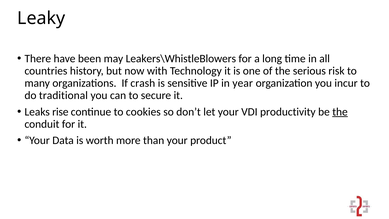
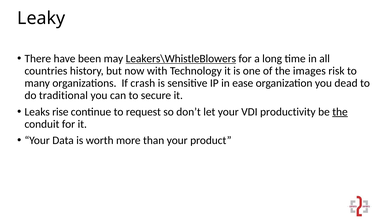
Leakers\WhistleBlowers underline: none -> present
serious: serious -> images
year: year -> ease
incur: incur -> dead
cookies: cookies -> request
